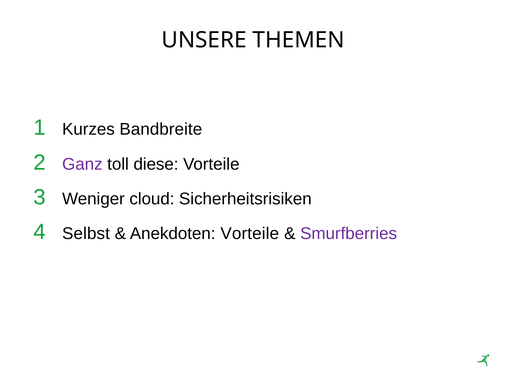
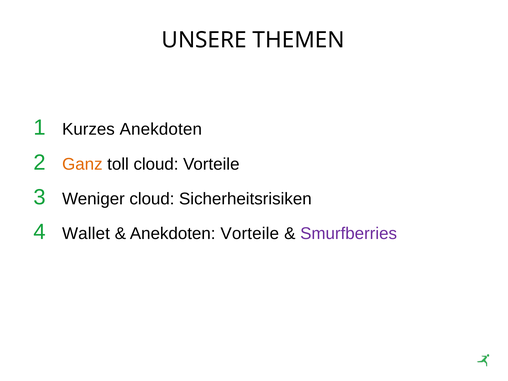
Kurzes Bandbreite: Bandbreite -> Anekdoten
Ganz colour: purple -> orange
toll diese: diese -> cloud
Selbst: Selbst -> Wallet
